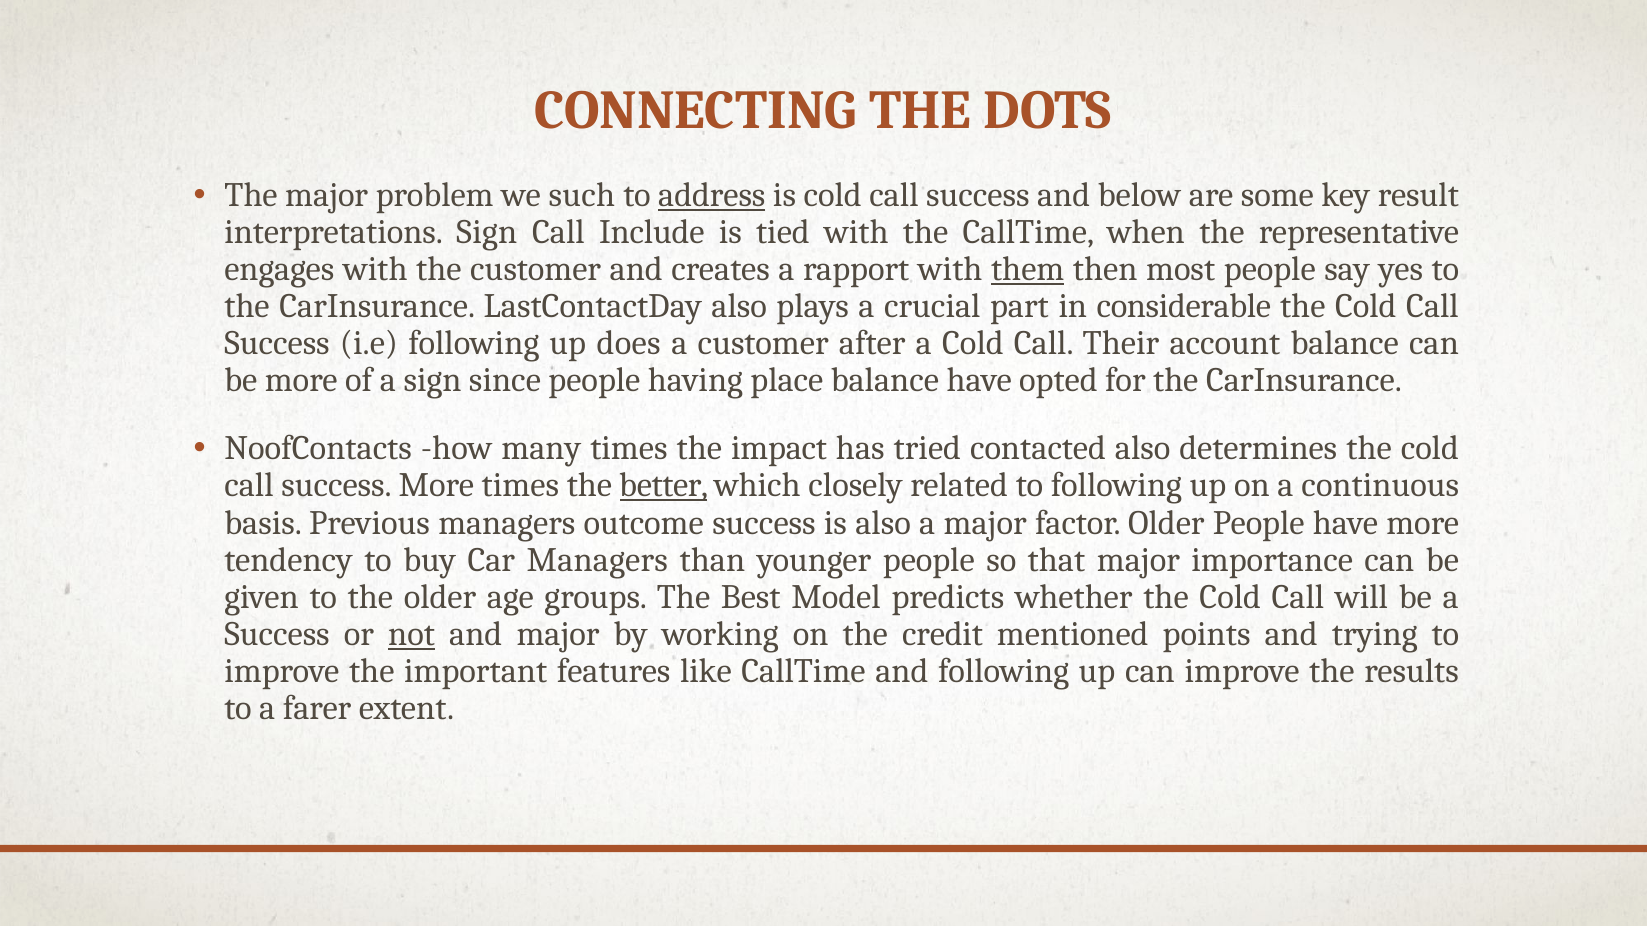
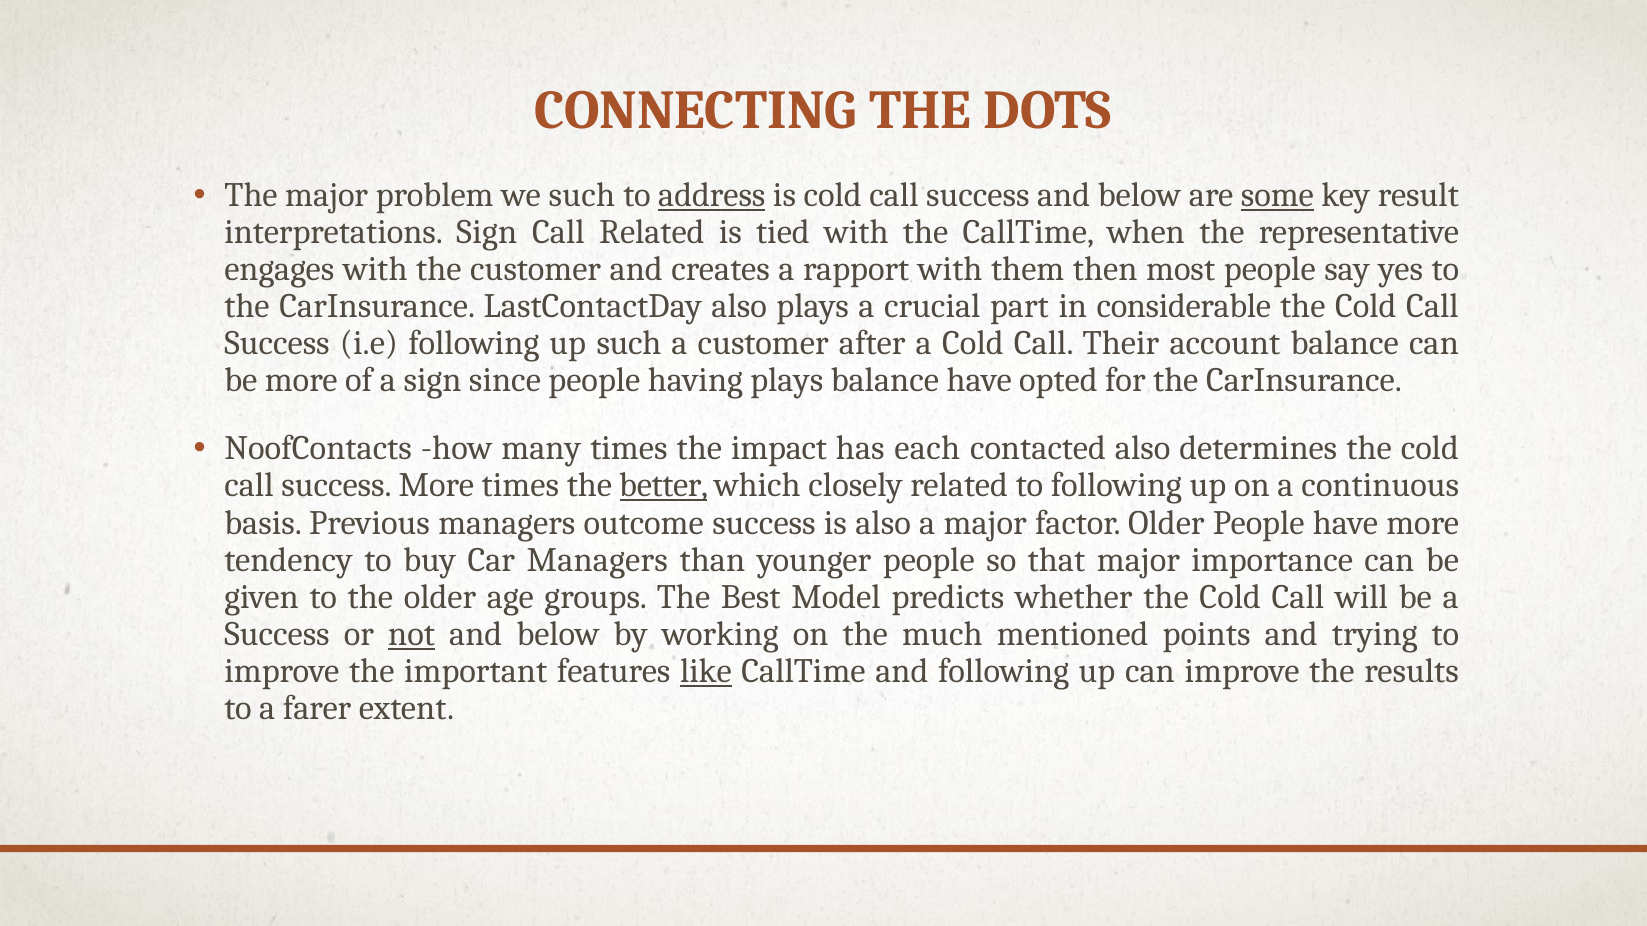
some underline: none -> present
Call Include: Include -> Related
them underline: present -> none
up does: does -> such
having place: place -> plays
tried: tried -> each
major at (558, 634): major -> below
credit: credit -> much
like underline: none -> present
